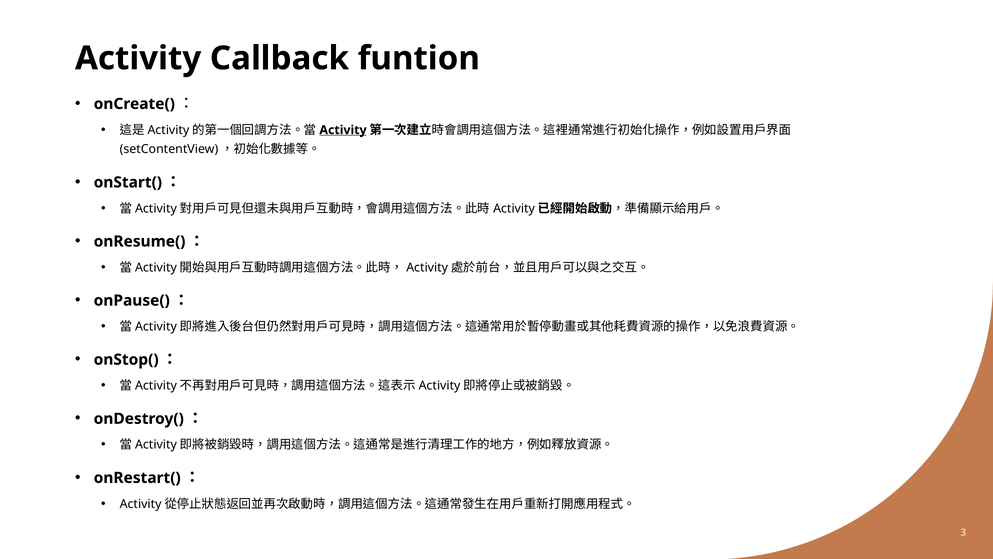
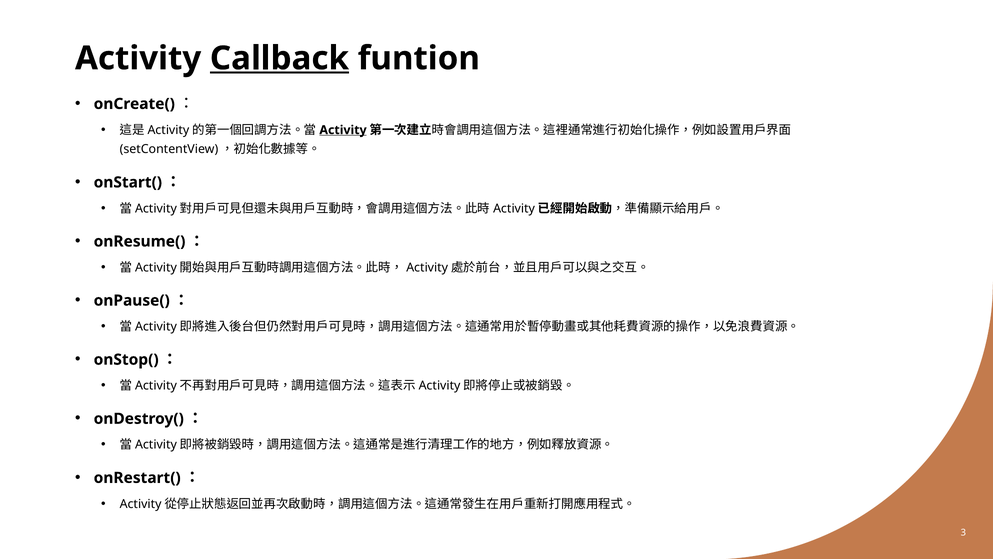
Callback underline: none -> present
